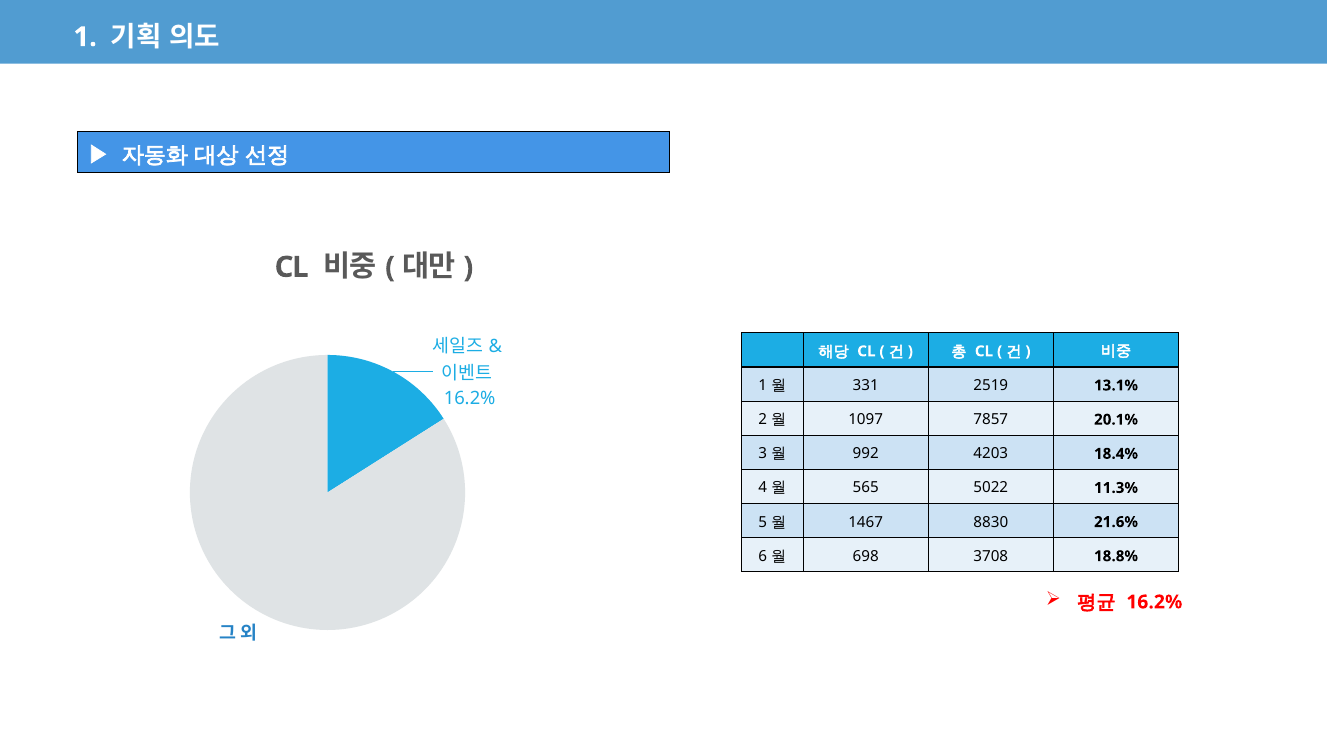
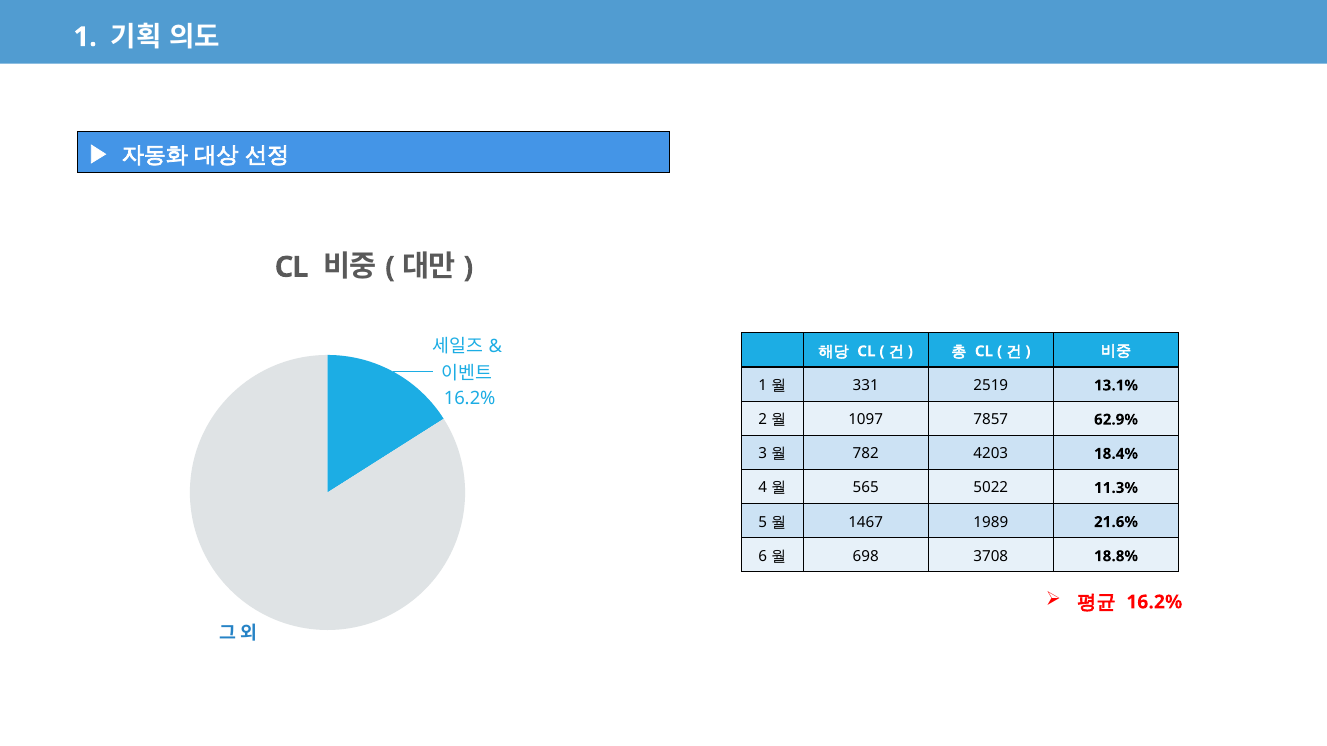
20.1%: 20.1% -> 62.9%
992: 992 -> 782
8830: 8830 -> 1989
